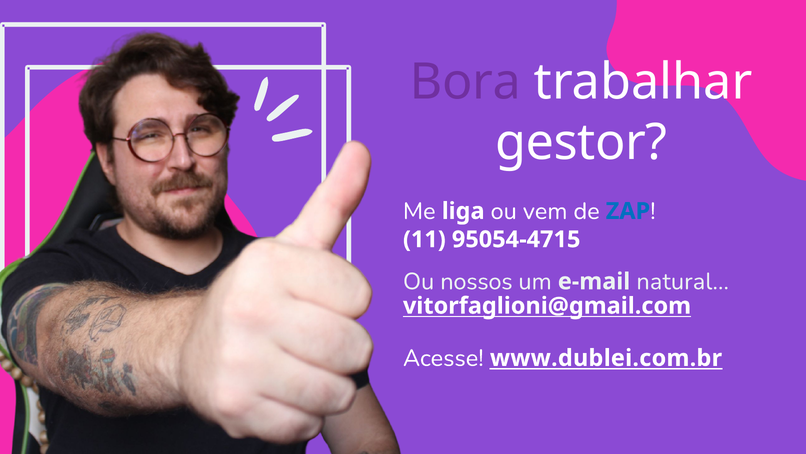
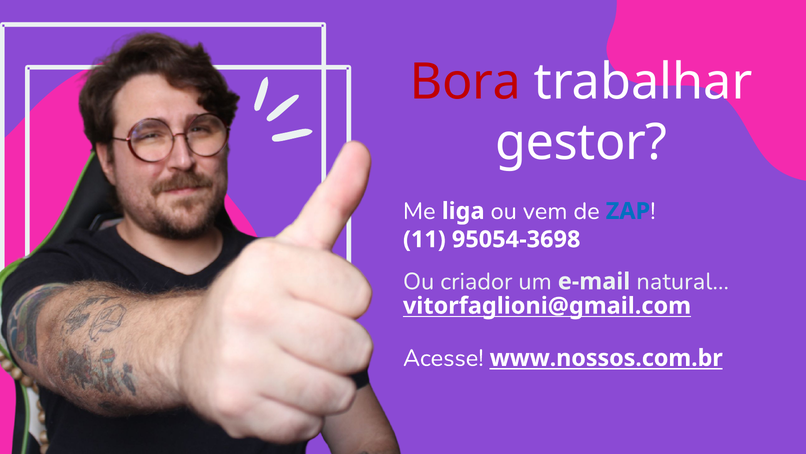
Bora colour: purple -> red
95054-4715: 95054-4715 -> 95054-3698
nossos: nossos -> criador
www.dublei.com.br: www.dublei.com.br -> www.nossos.com.br
